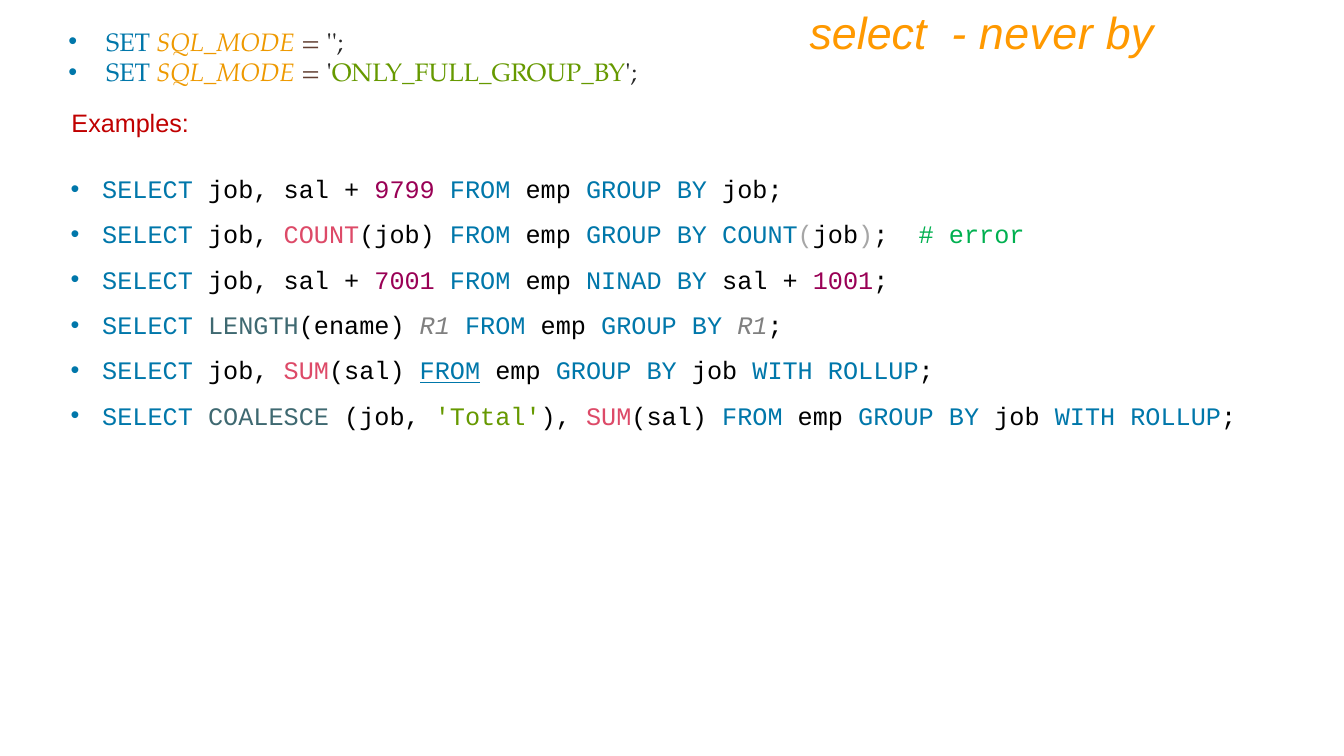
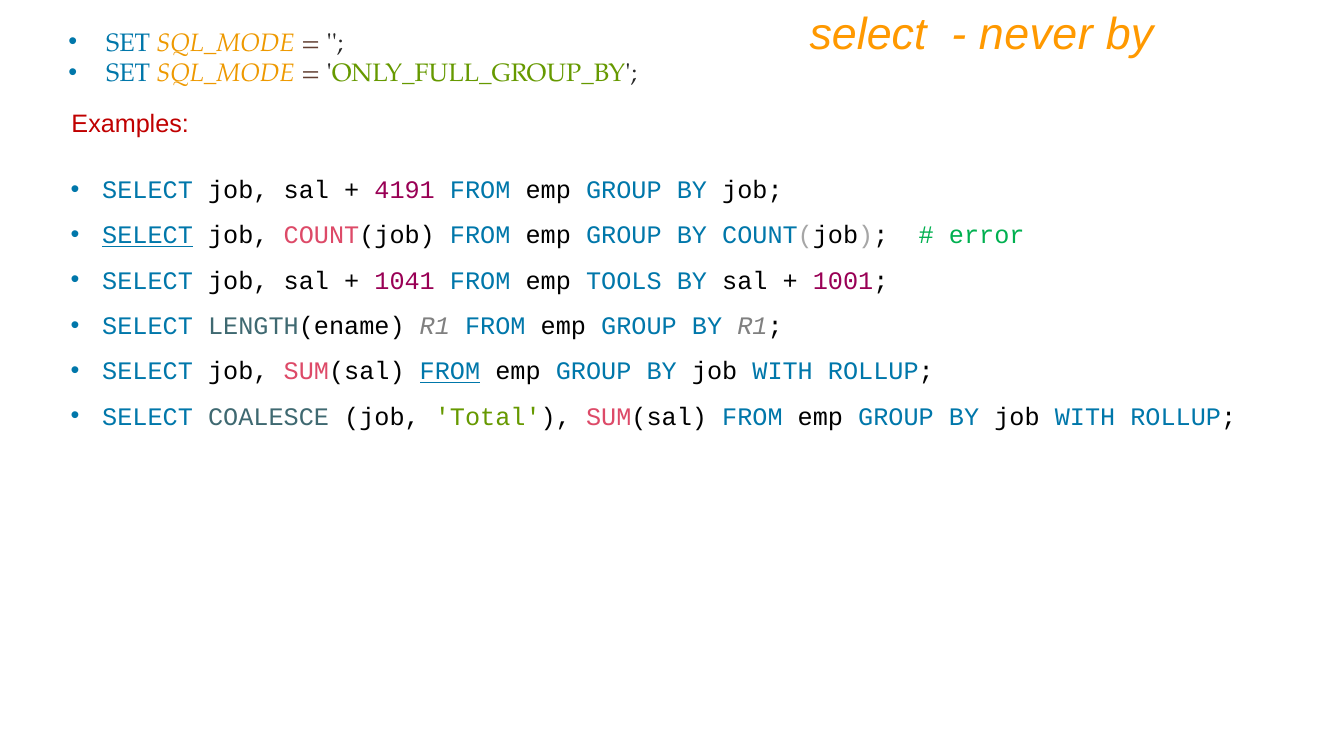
9799: 9799 -> 4191
SELECT at (148, 236) underline: none -> present
7001: 7001 -> 1041
NINAD: NINAD -> TOOLS
